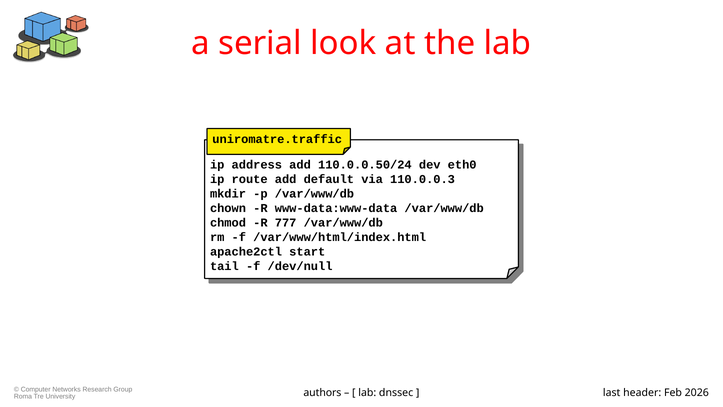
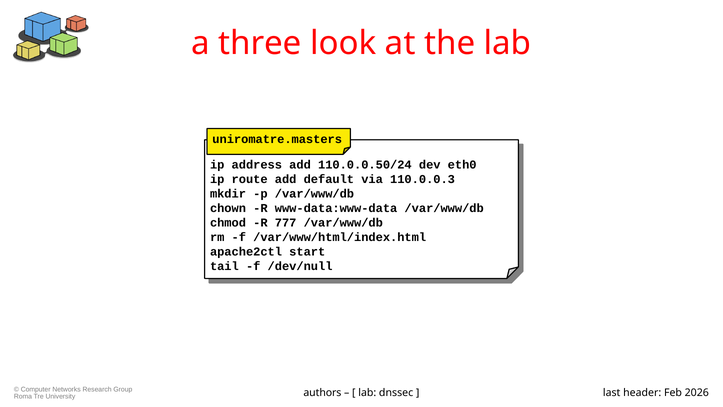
serial: serial -> three
uniromatre.traffic: uniromatre.traffic -> uniromatre.masters
